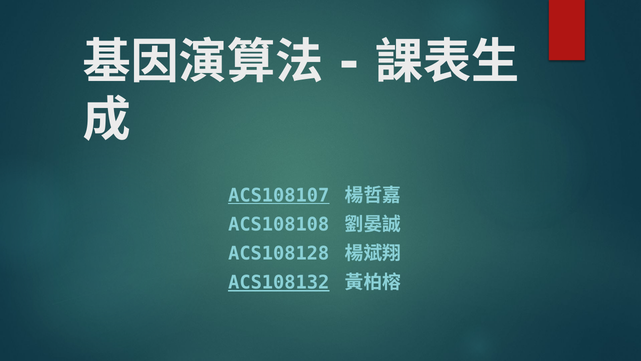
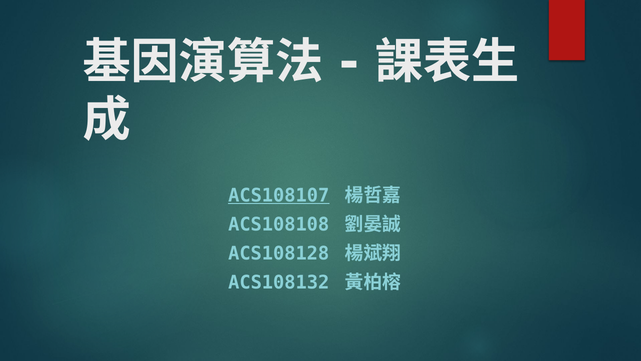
ACS108132 underline: present -> none
